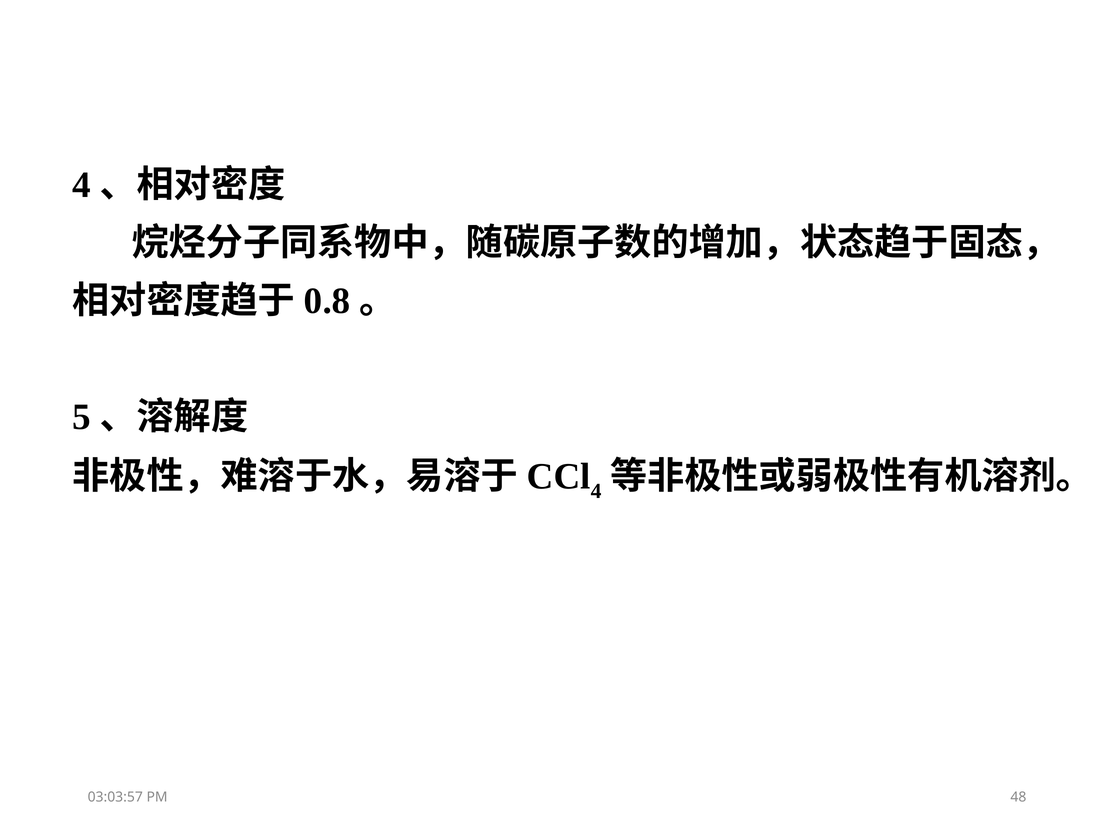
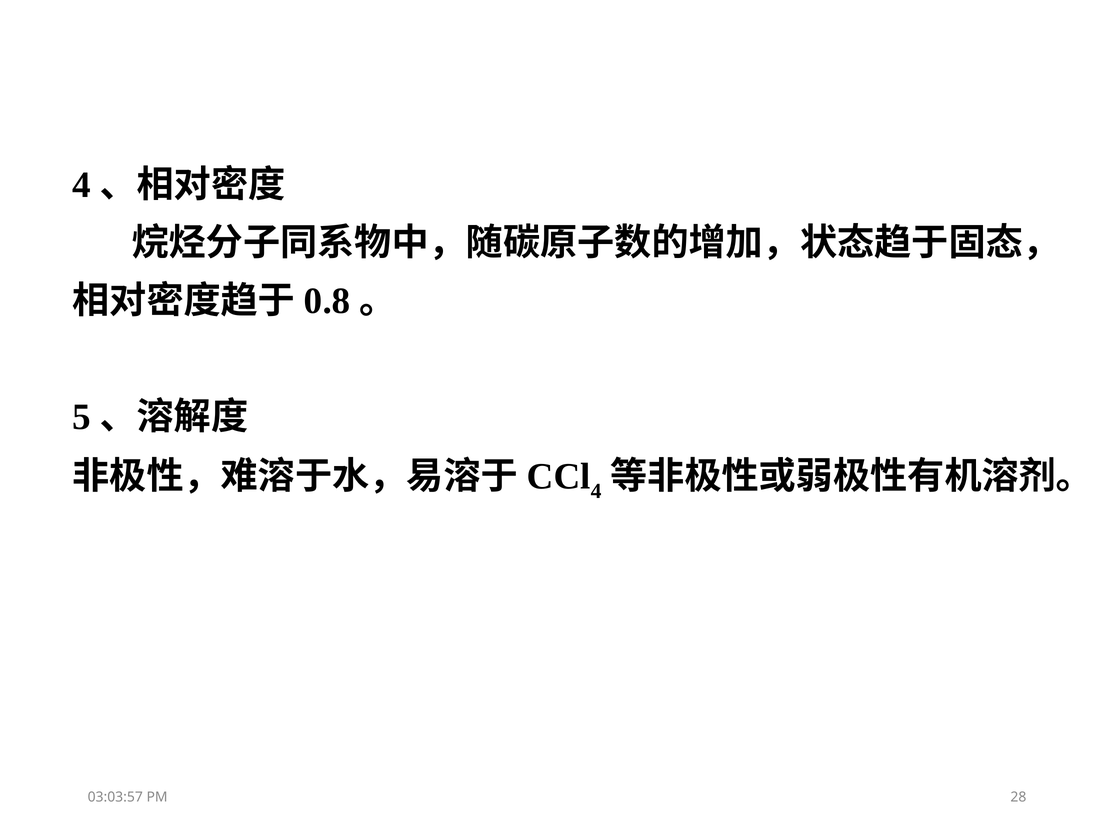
48: 48 -> 28
